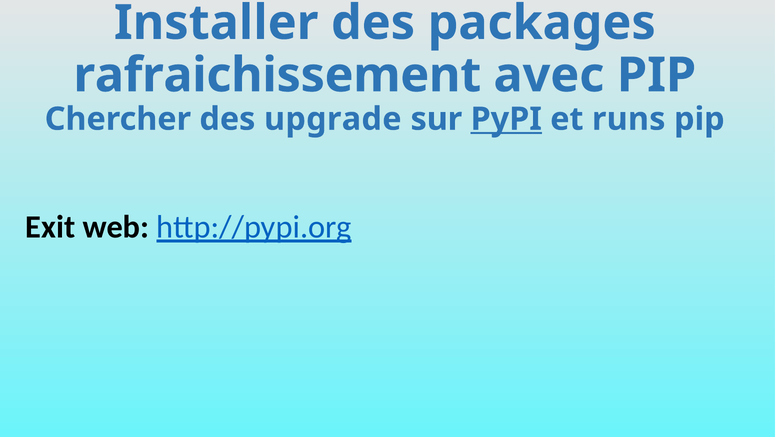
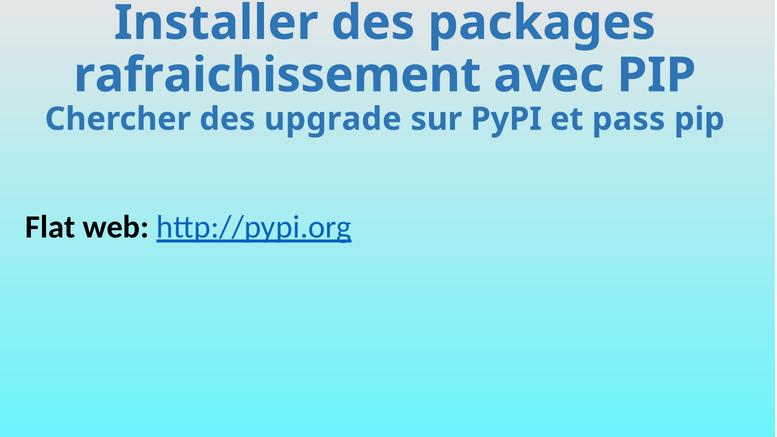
PyPI underline: present -> none
runs: runs -> pass
Exit: Exit -> Flat
